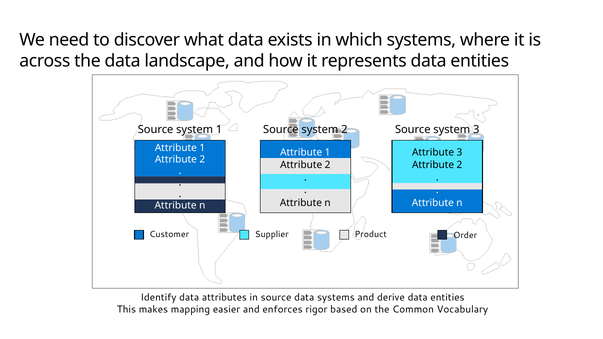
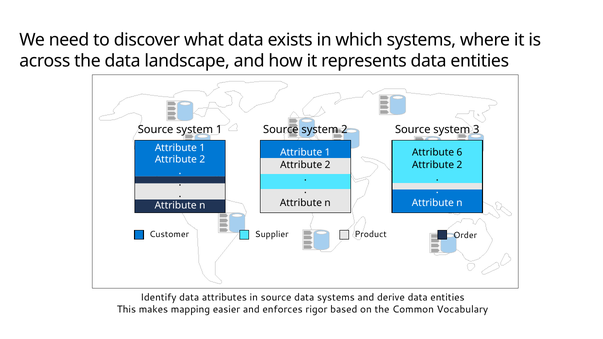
Attribute 3: 3 -> 6
